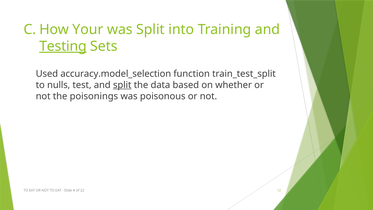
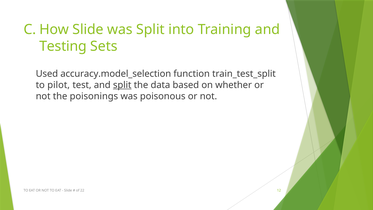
Your at (88, 29): Your -> Slide
Testing underline: present -> none
nulls: nulls -> pilot
